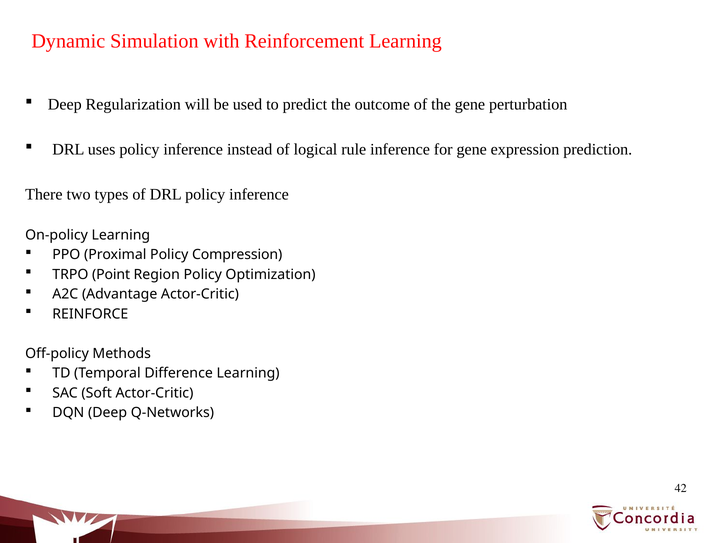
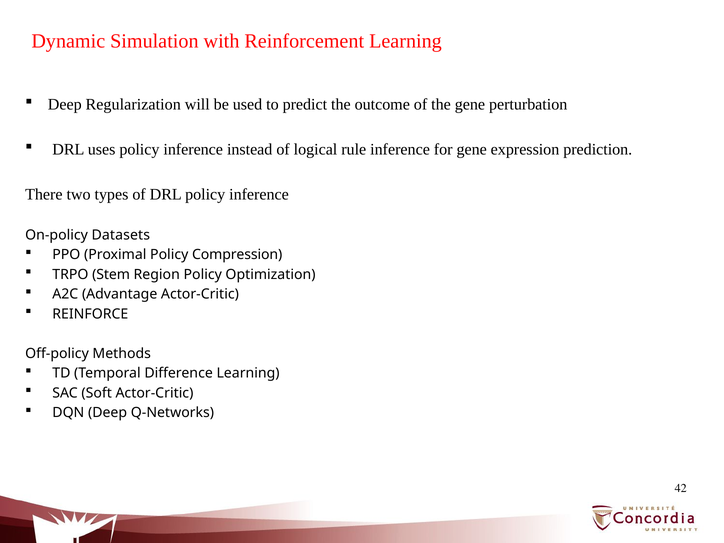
On-policy Learning: Learning -> Datasets
Point: Point -> Stem
